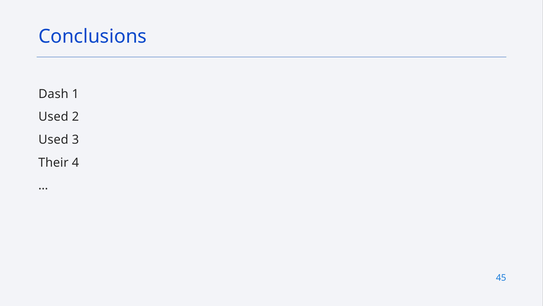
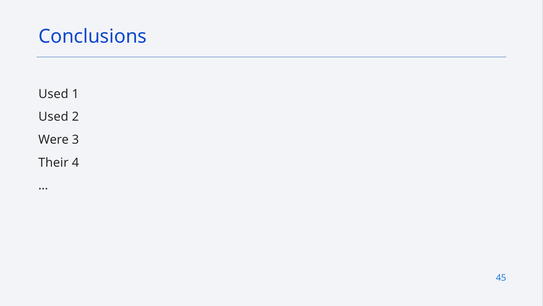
Dash at (53, 94): Dash -> Used
Used at (53, 139): Used -> Were
